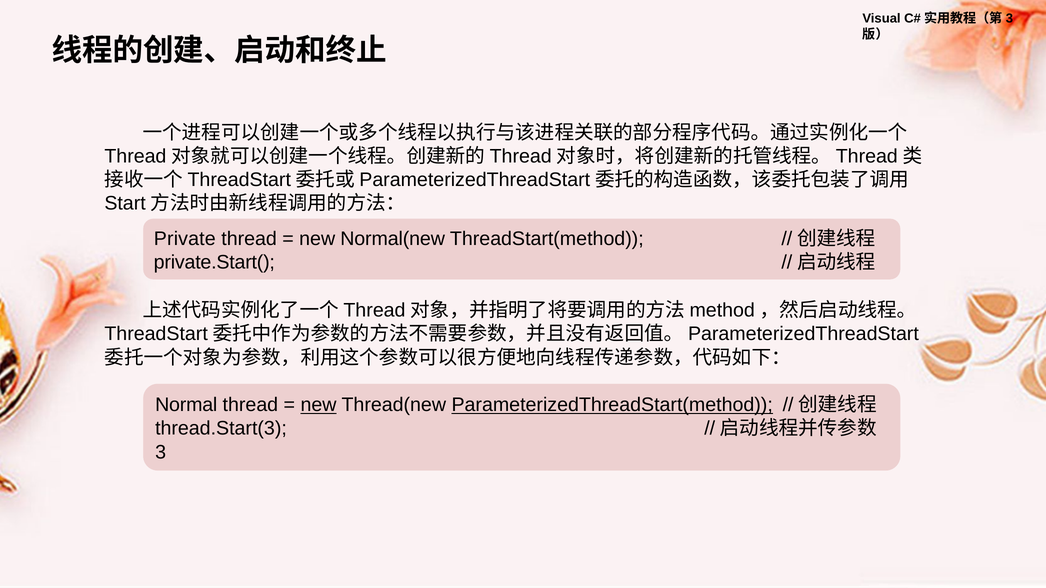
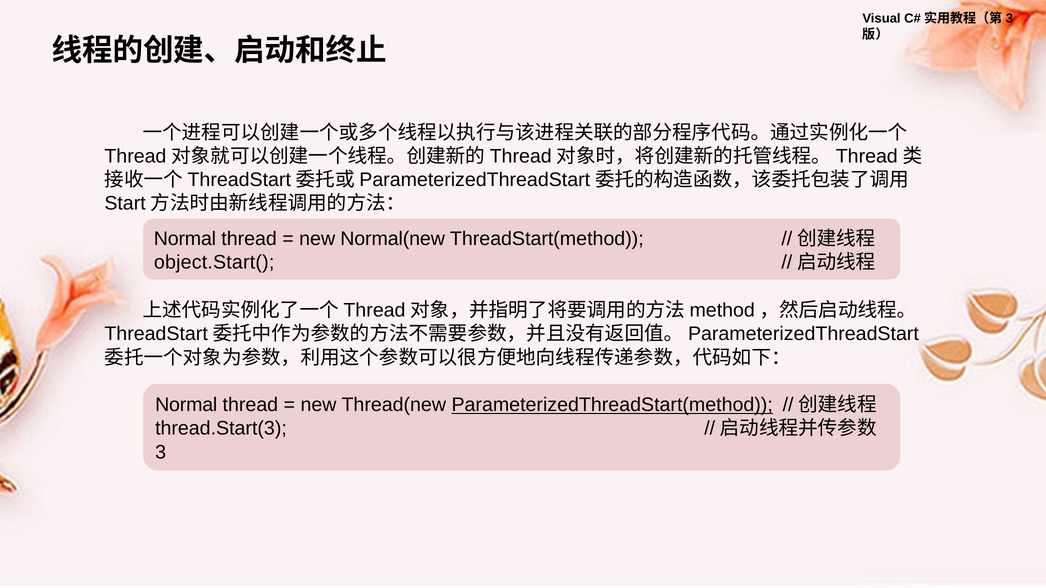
Private at (185, 239): Private -> Normal
private.Start(: private.Start( -> object.Start(
new at (318, 405) underline: present -> none
